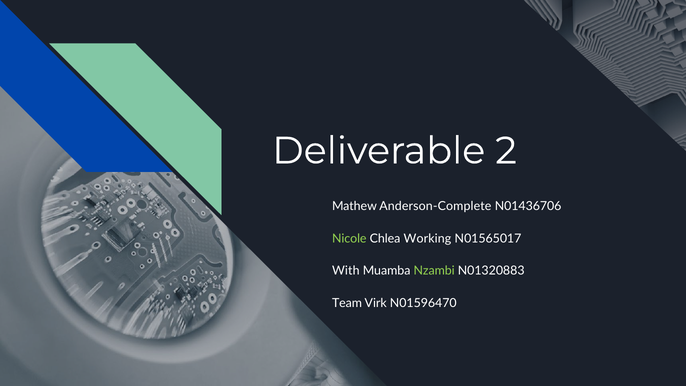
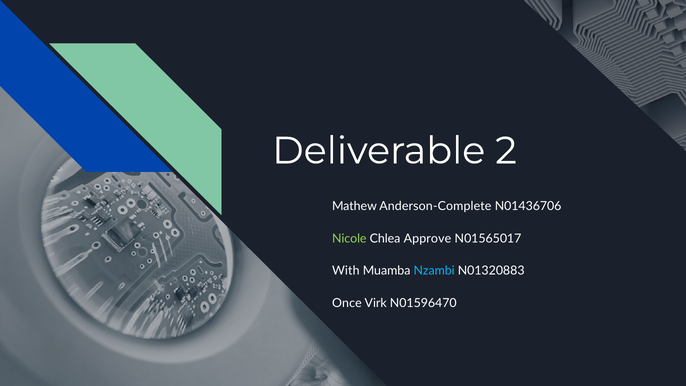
Working: Working -> Approve
Nzambi colour: light green -> light blue
Team: Team -> Once
